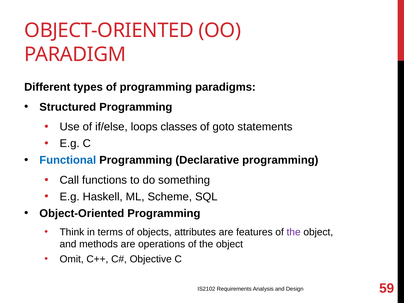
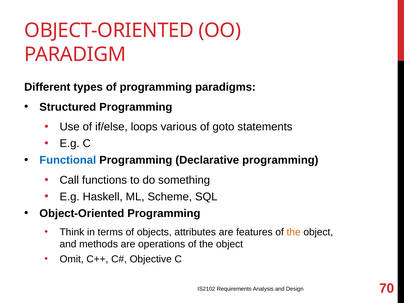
classes: classes -> various
the at (294, 232) colour: purple -> orange
59: 59 -> 70
